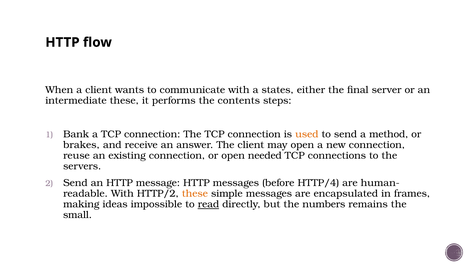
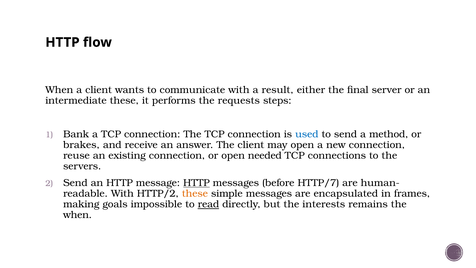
states: states -> result
contents: contents -> requests
used colour: orange -> blue
HTTP at (196, 183) underline: none -> present
HTTP/4: HTTP/4 -> HTTP/7
ideas: ideas -> goals
numbers: numbers -> interests
small at (78, 215): small -> when
